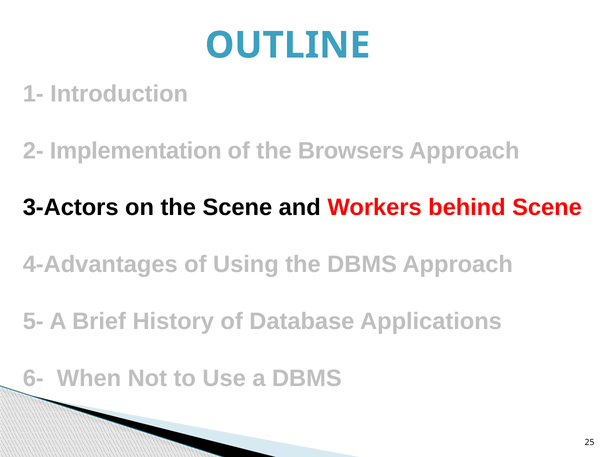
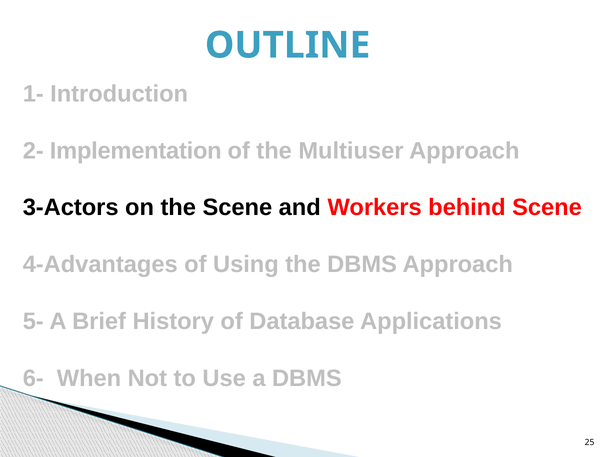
Browsers: Browsers -> Multiuser
